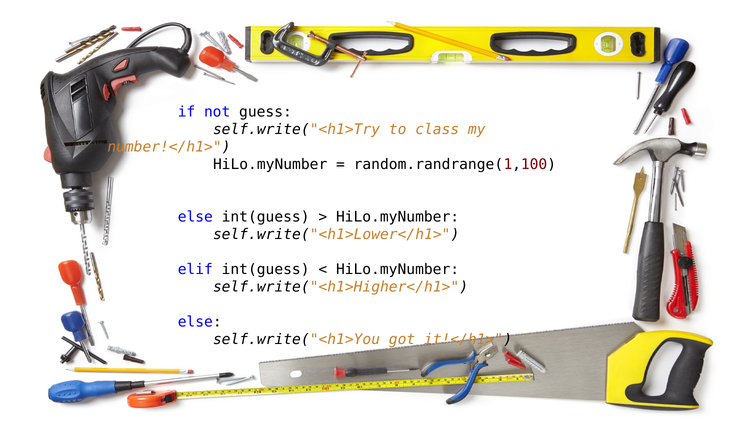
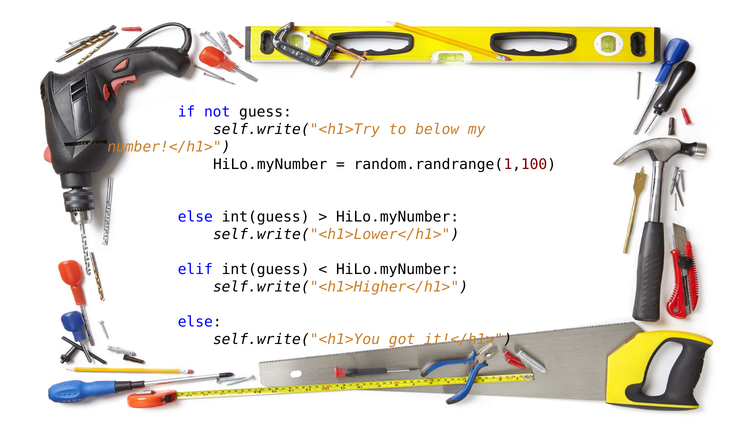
class: class -> below
